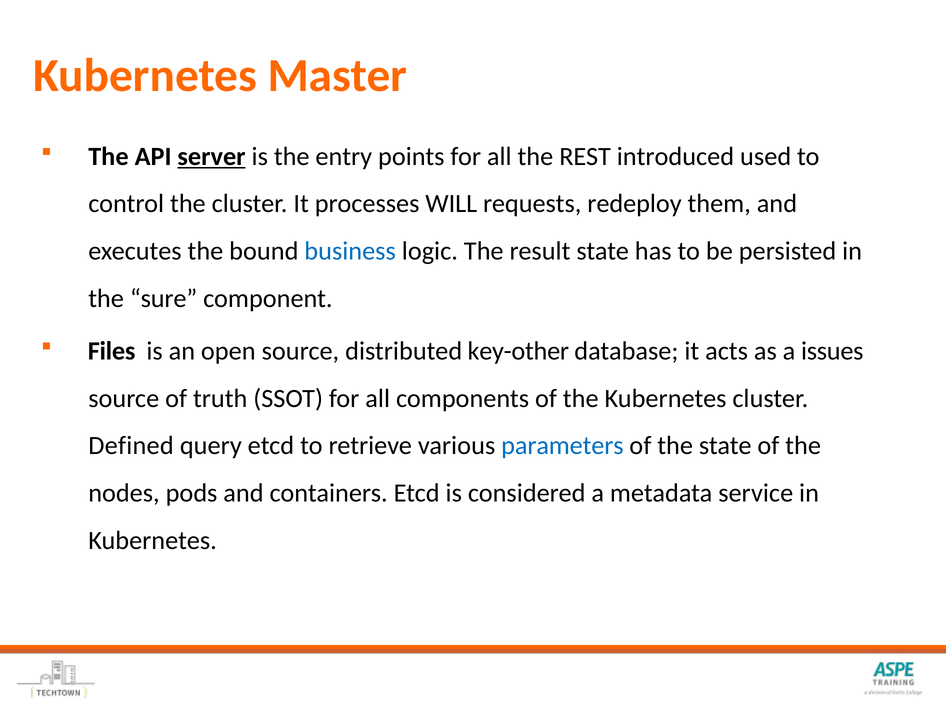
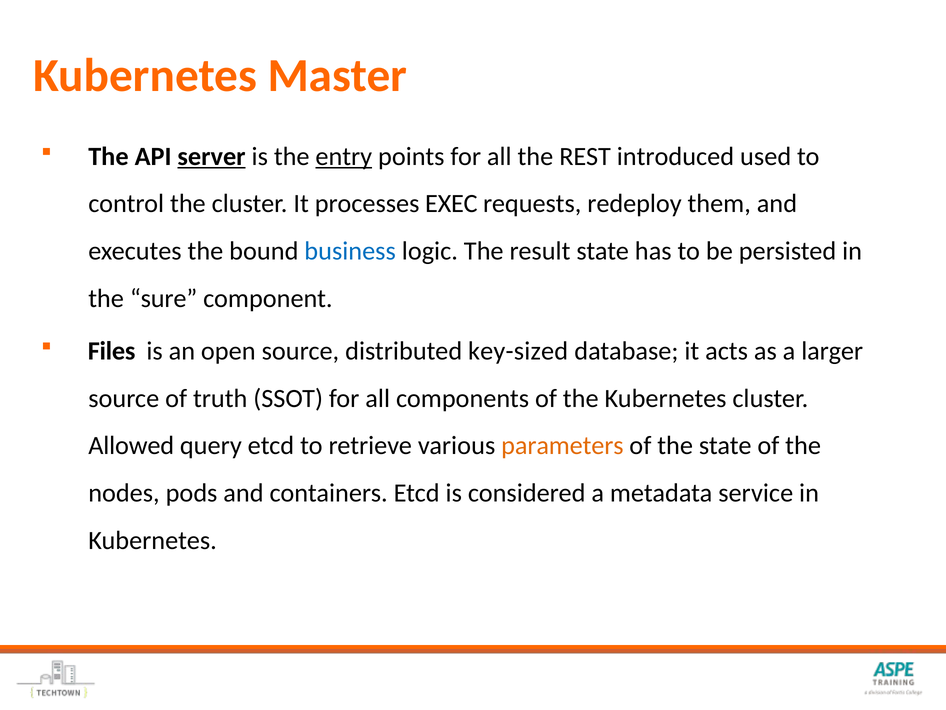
entry underline: none -> present
WILL: WILL -> EXEC
key-other: key-other -> key-sized
issues: issues -> larger
Defined: Defined -> Allowed
parameters colour: blue -> orange
